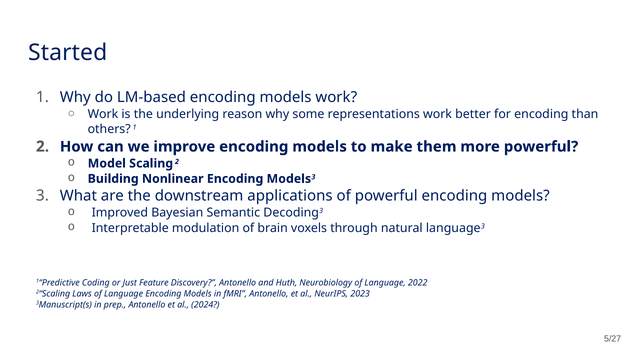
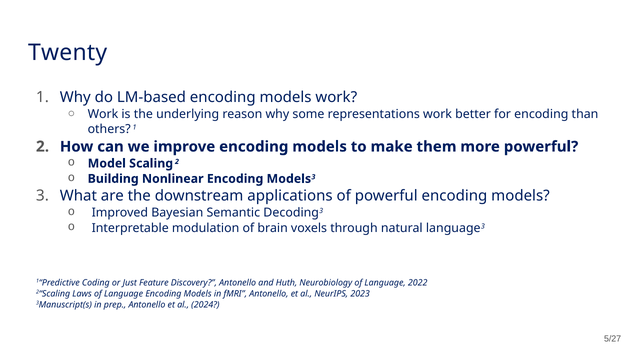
Started: Started -> Twenty
